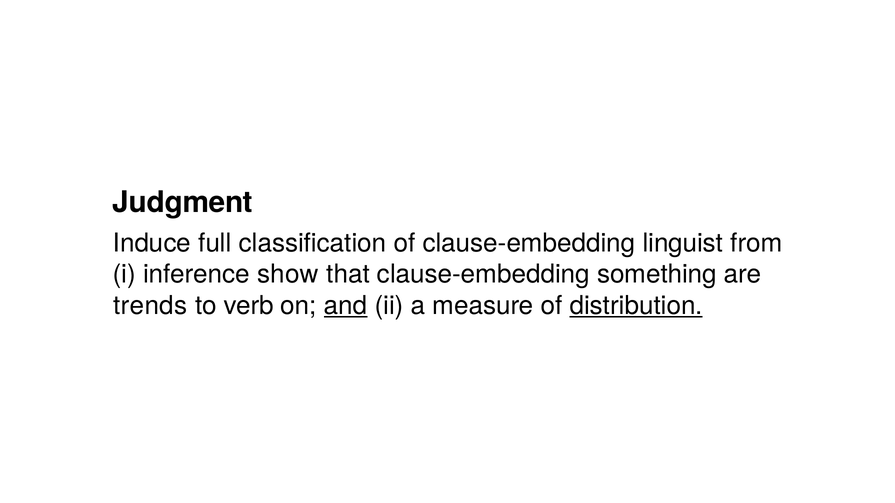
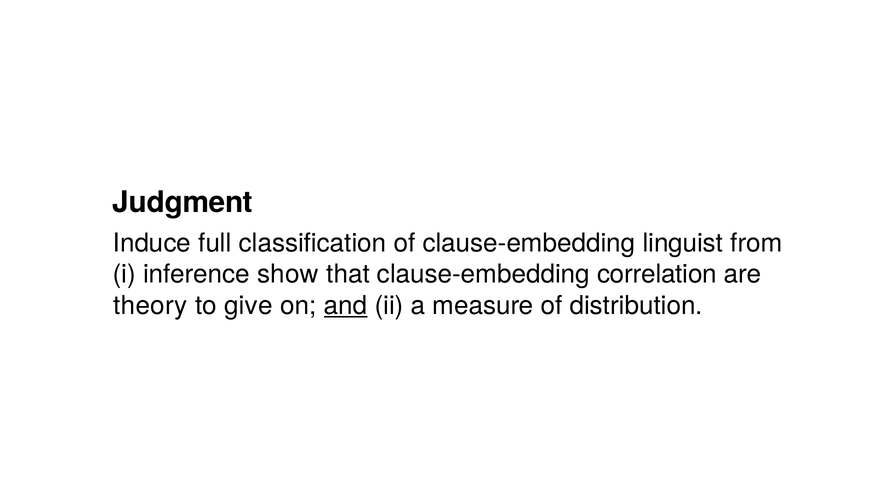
something: something -> correlation
trends: trends -> theory
verb: verb -> give
distribution underline: present -> none
